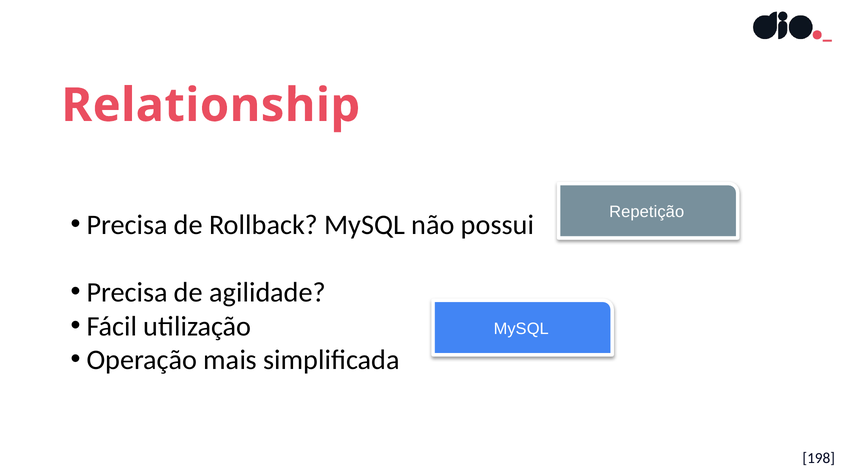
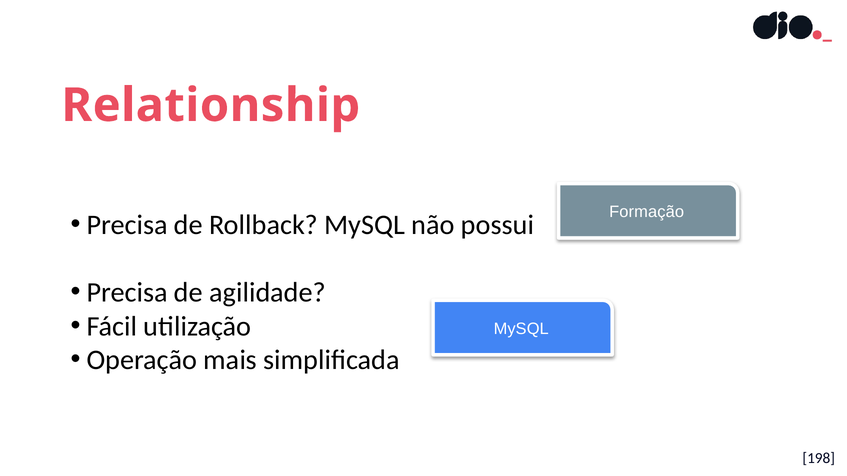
Repetição: Repetição -> Formação
